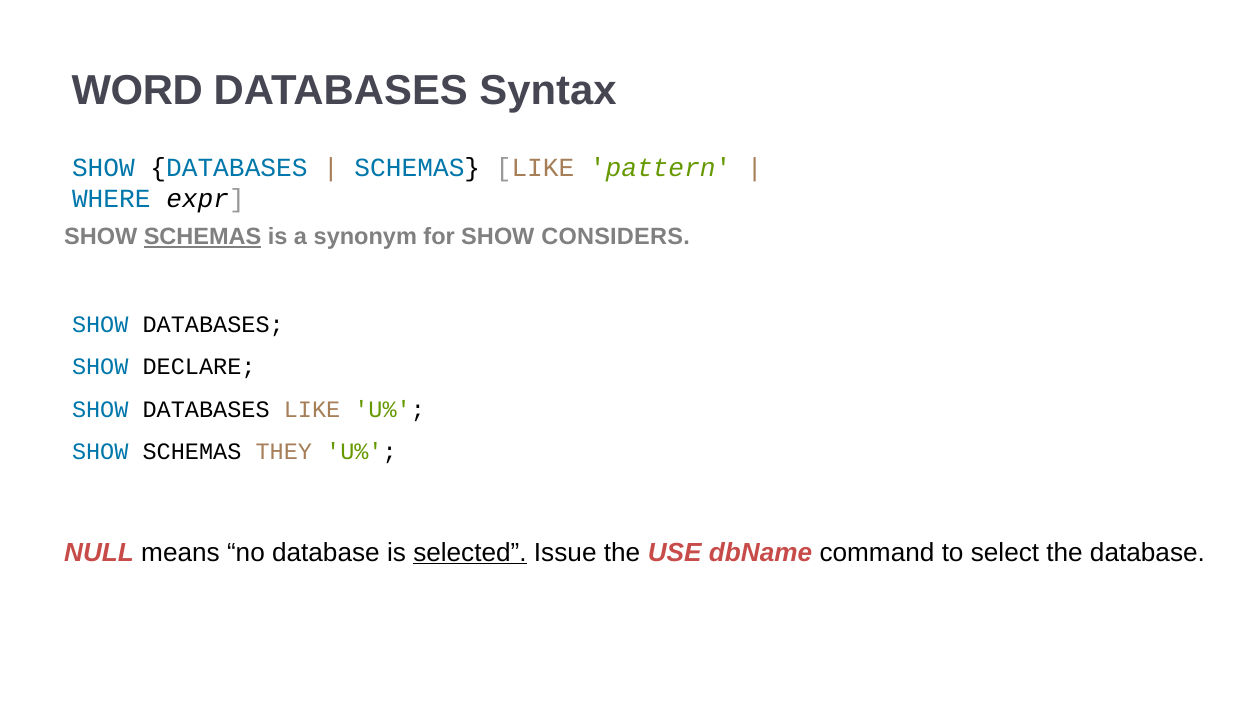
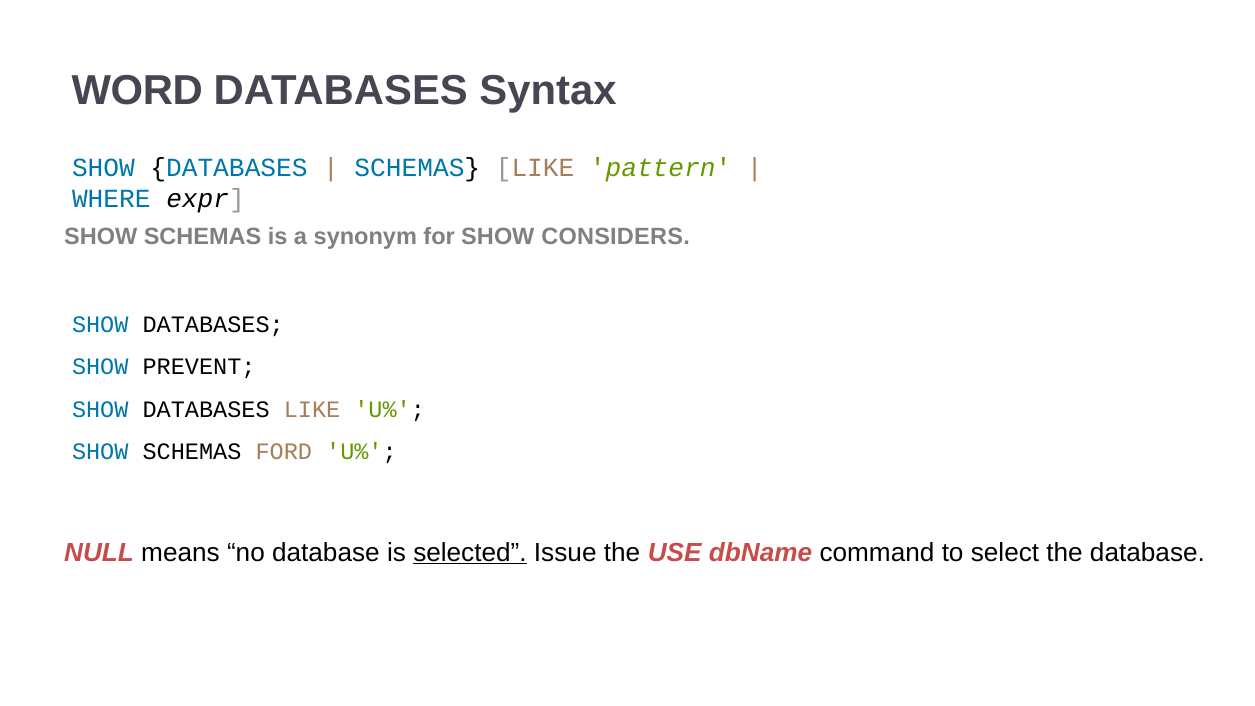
SCHEMAS at (203, 237) underline: present -> none
DECLARE: DECLARE -> PREVENT
THEY: THEY -> FORD
